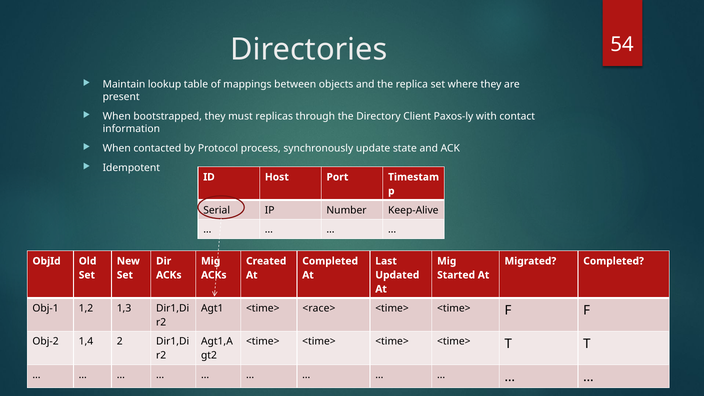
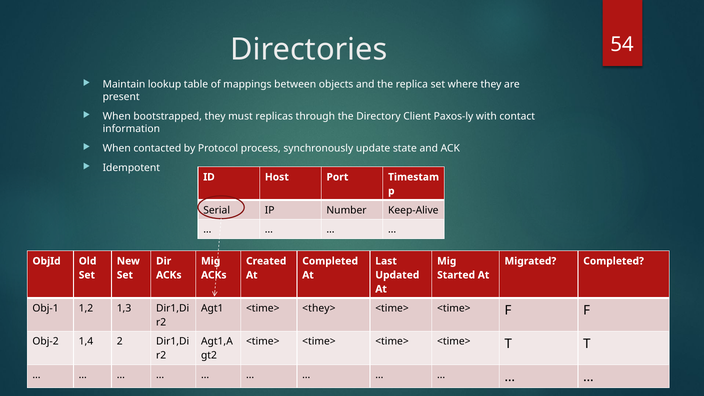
<race>: <race> -> <they>
